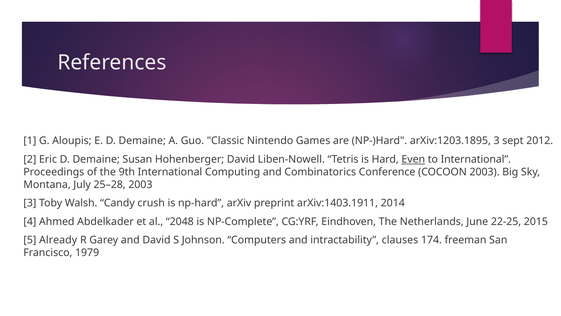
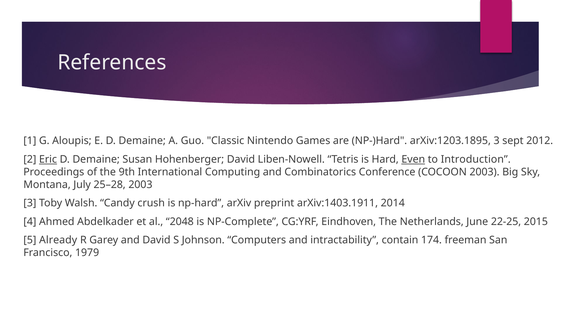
Eric underline: none -> present
to International: International -> Introduction
clauses: clauses -> contain
